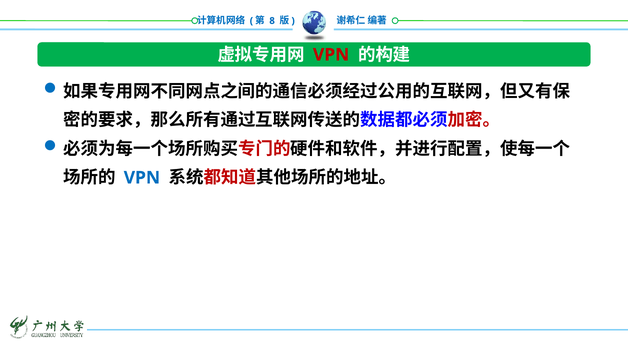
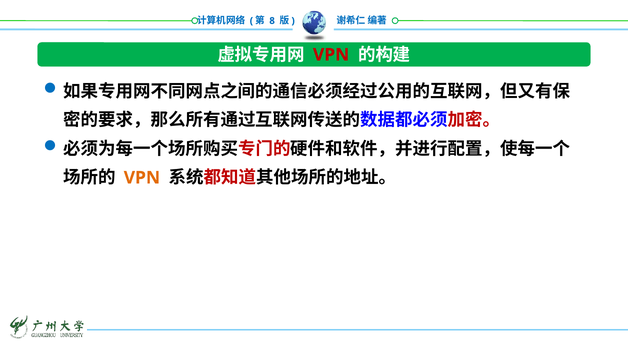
VPN at (142, 178) colour: blue -> orange
